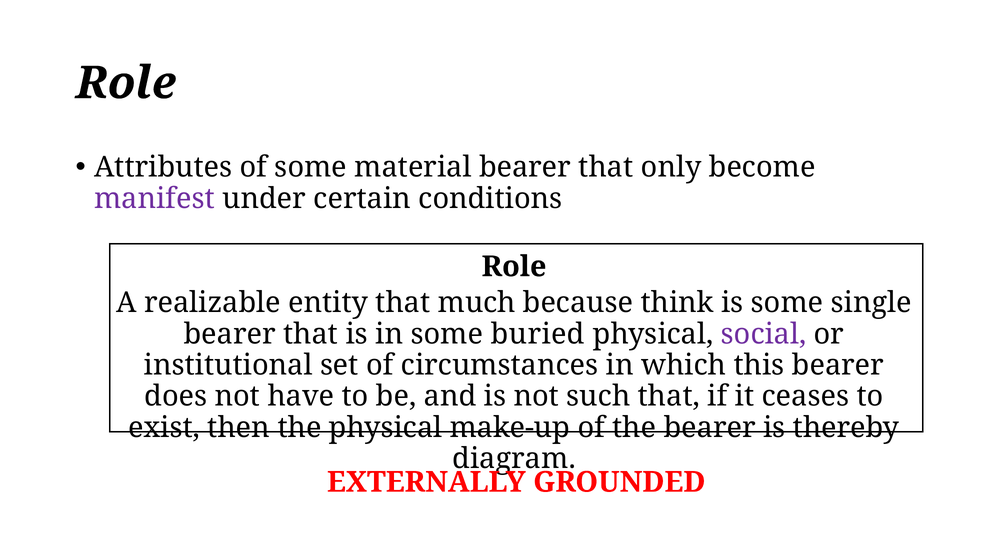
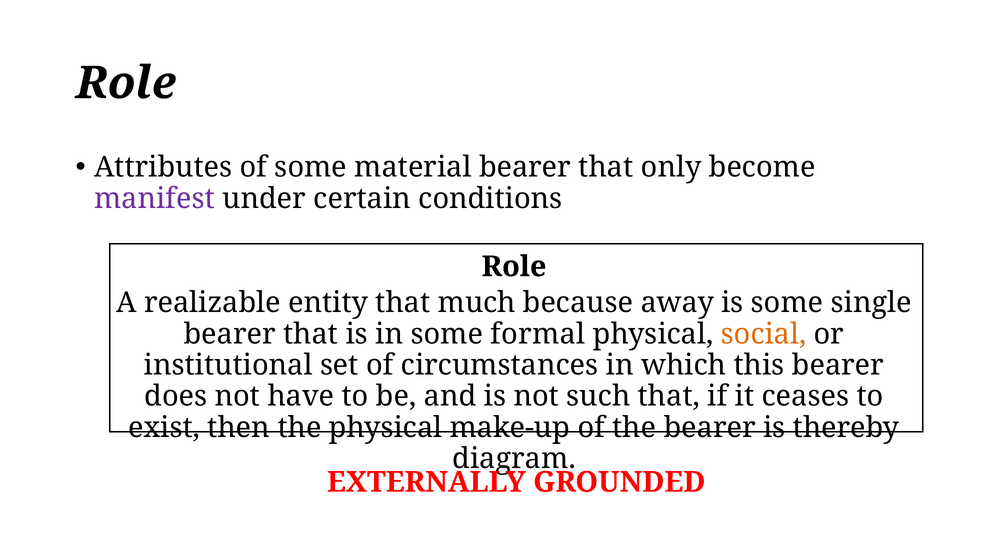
think: think -> away
buried: buried -> formal
social colour: purple -> orange
